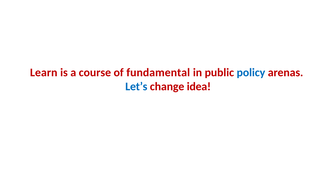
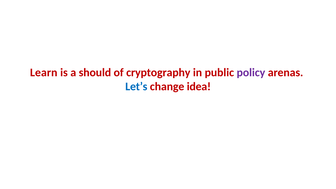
course: course -> should
fundamental: fundamental -> cryptography
policy colour: blue -> purple
